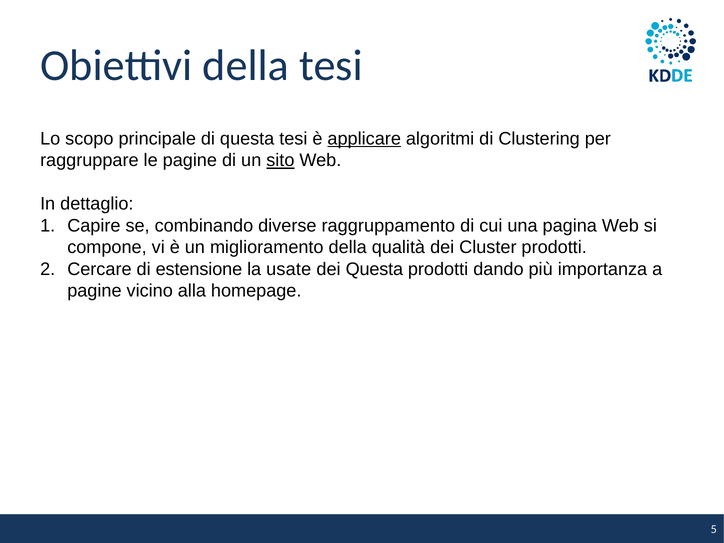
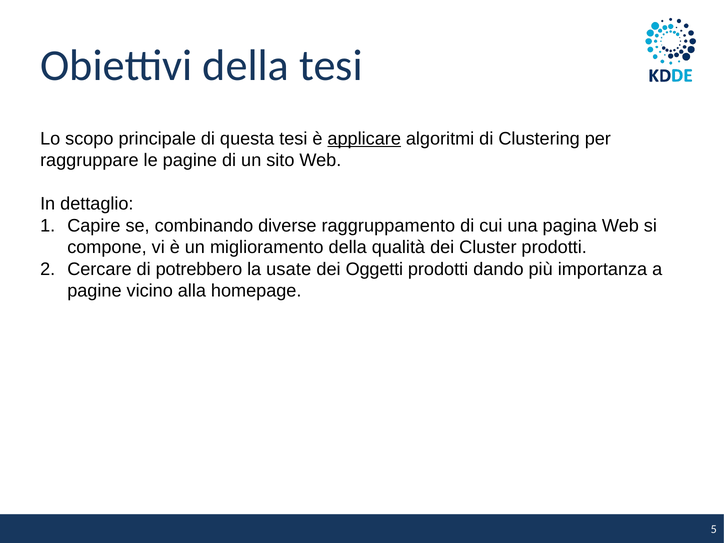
sito underline: present -> none
estensione: estensione -> potrebbero
dei Questa: Questa -> Oggetti
